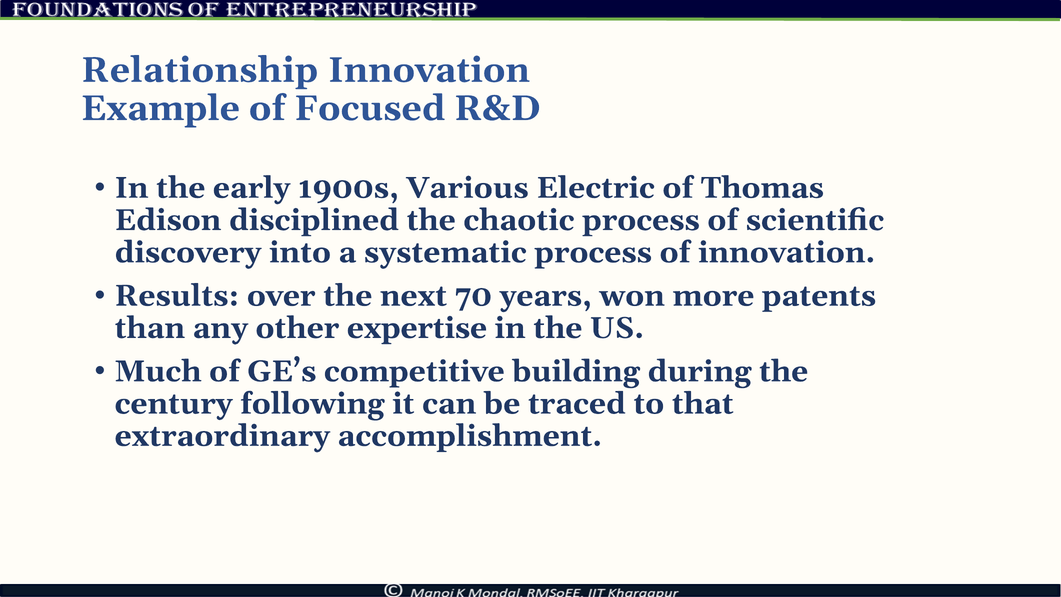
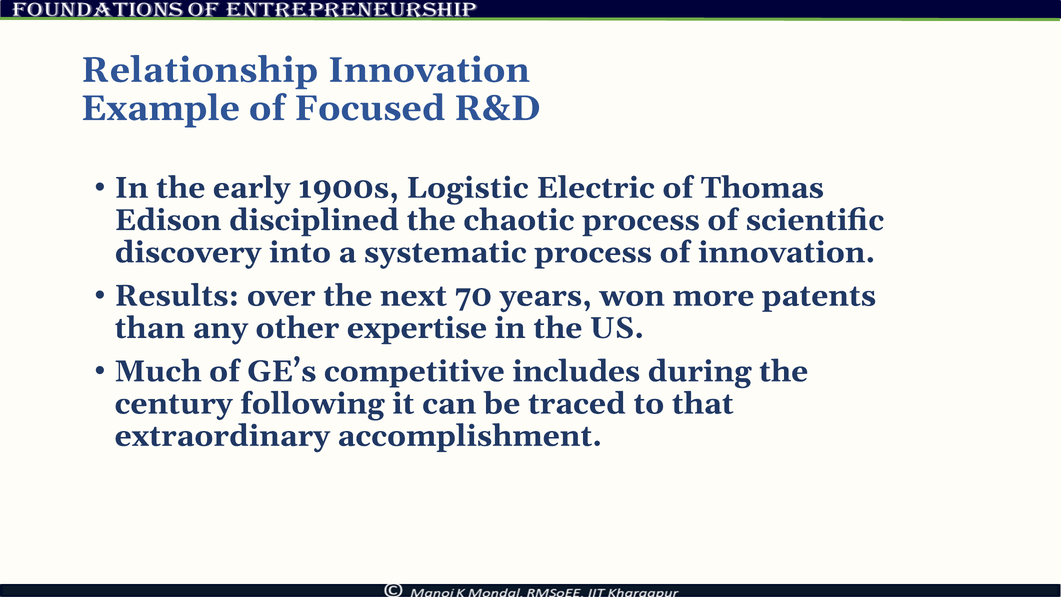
Various: Various -> Logistic
building: building -> includes
